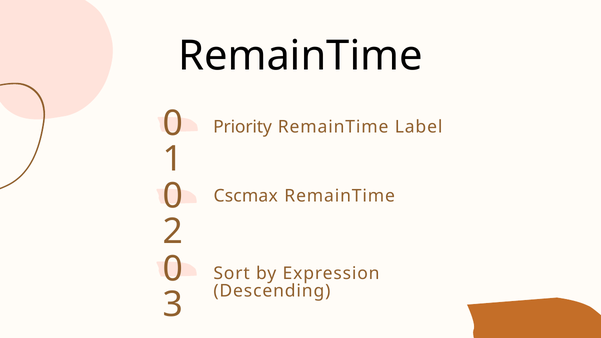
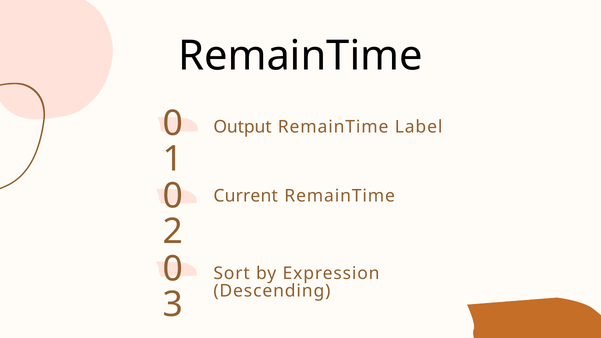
Priority: Priority -> Output
Cscmax: Cscmax -> Current
